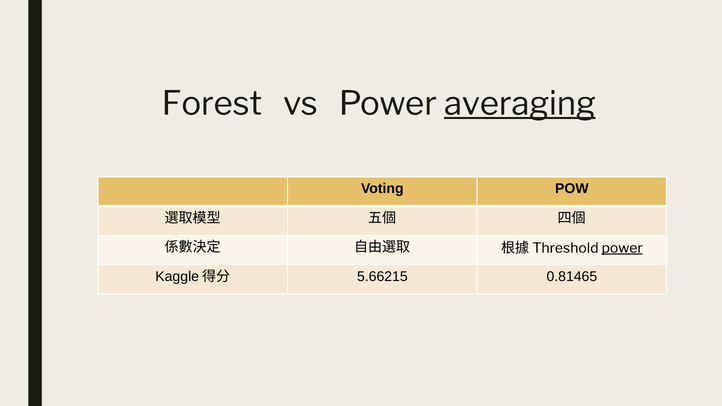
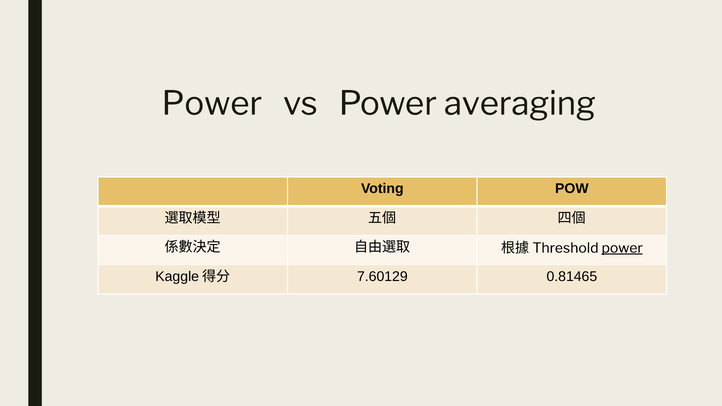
Forest at (212, 104): Forest -> Power
averaging underline: present -> none
5.66215: 5.66215 -> 7.60129
